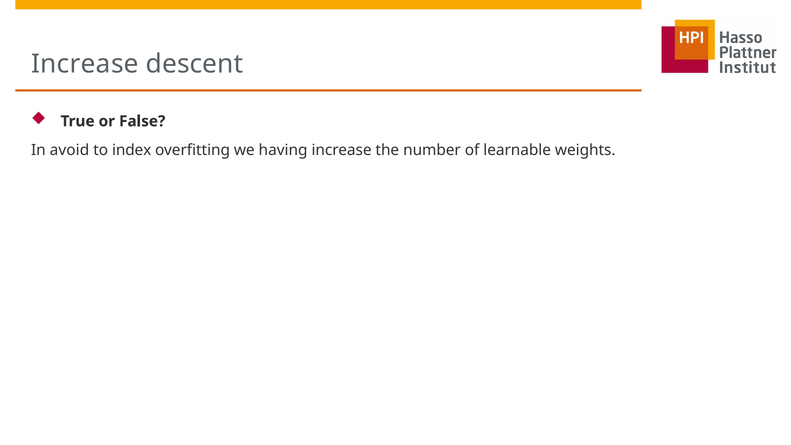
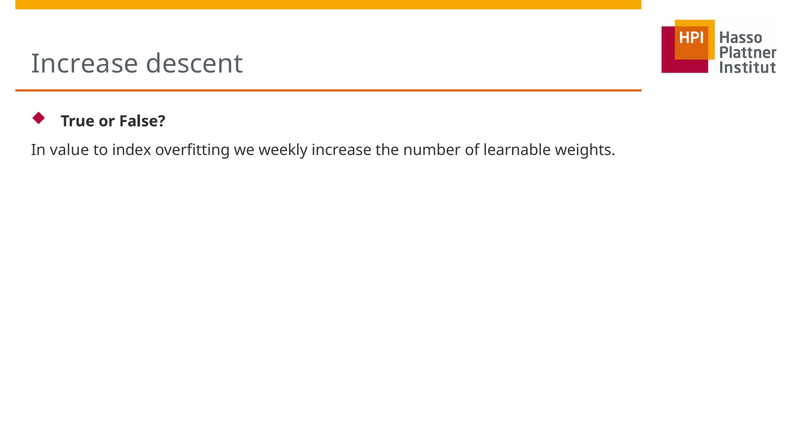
avoid: avoid -> value
having: having -> weekly
